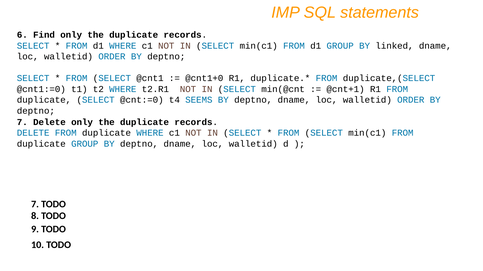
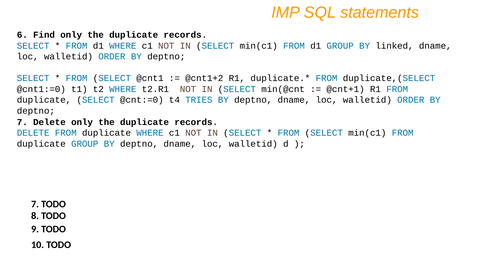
@cnt1+0: @cnt1+0 -> @cnt1+2
SEEMS: SEEMS -> TRIES
